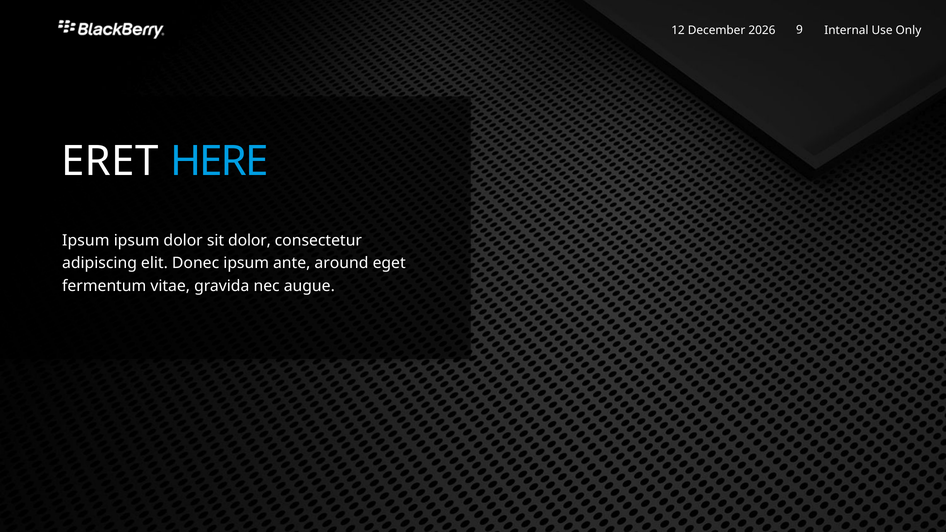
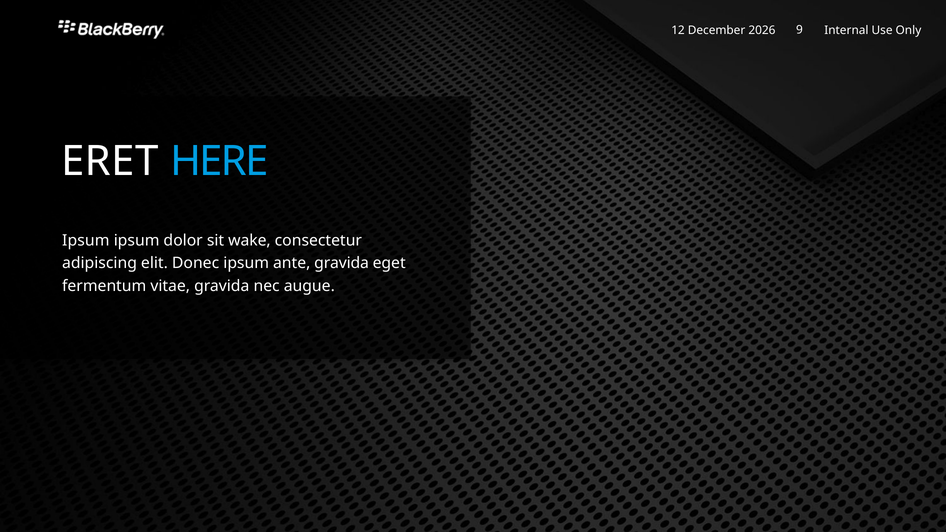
sit dolor: dolor -> wake
ante around: around -> gravida
